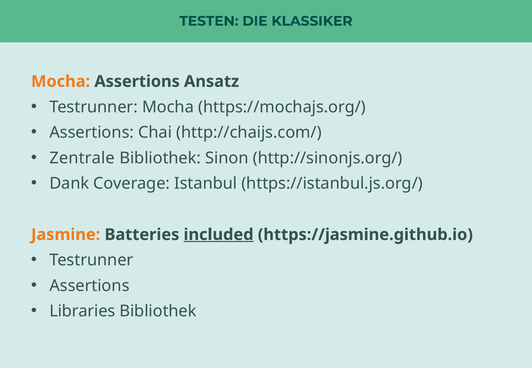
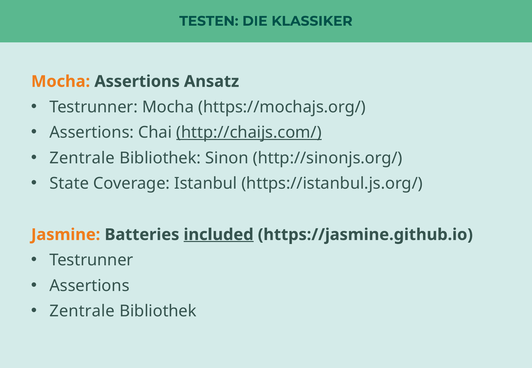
http://chaijs.com/ underline: none -> present
Dank: Dank -> State
Libraries at (82, 311): Libraries -> Zentrale
